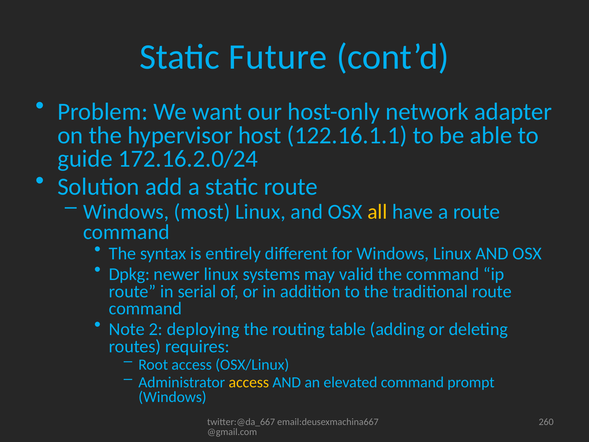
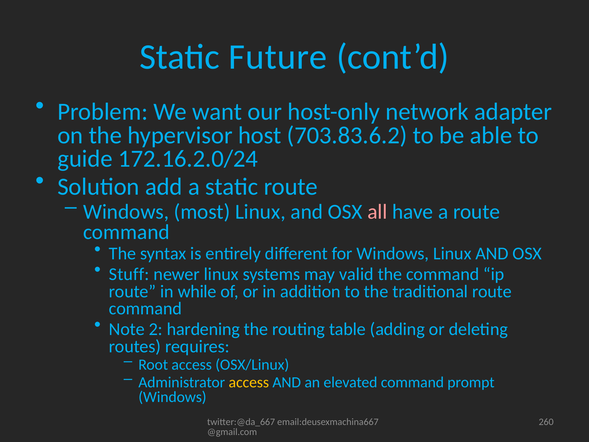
122.16.1.1: 122.16.1.1 -> 703.83.6.2
all colour: yellow -> pink
Dpkg: Dpkg -> Stuff
serial: serial -> while
deploying: deploying -> hardening
